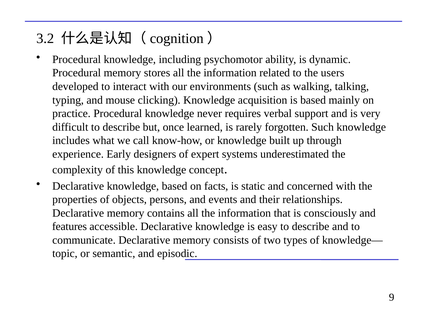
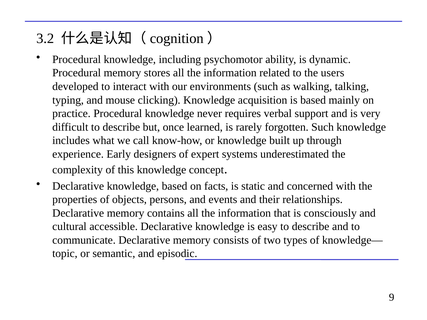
features: features -> cultural
